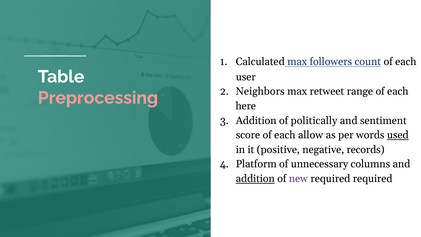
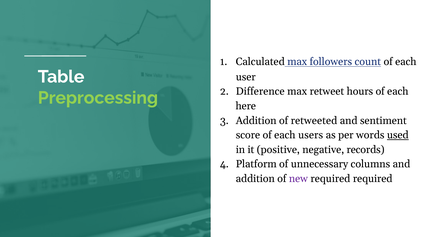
Neighbors: Neighbors -> Difference
range: range -> hours
Preprocessing colour: pink -> light green
politically: politically -> retweeted
allow: allow -> users
addition at (255, 179) underline: present -> none
